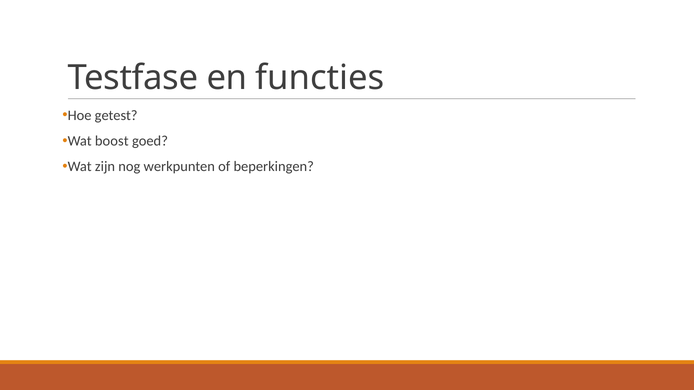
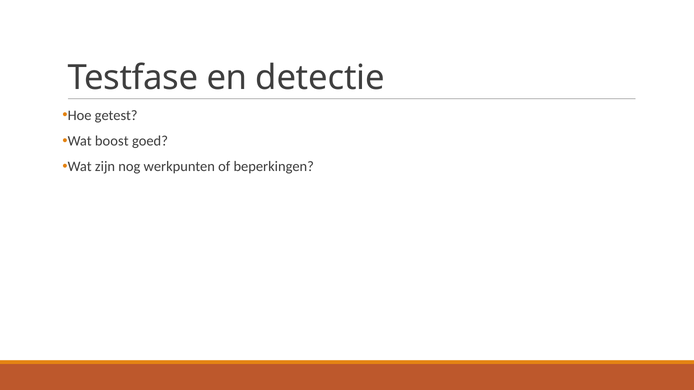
functies: functies -> detectie
